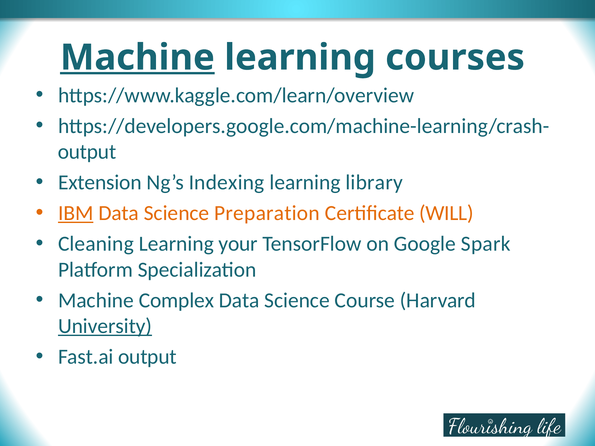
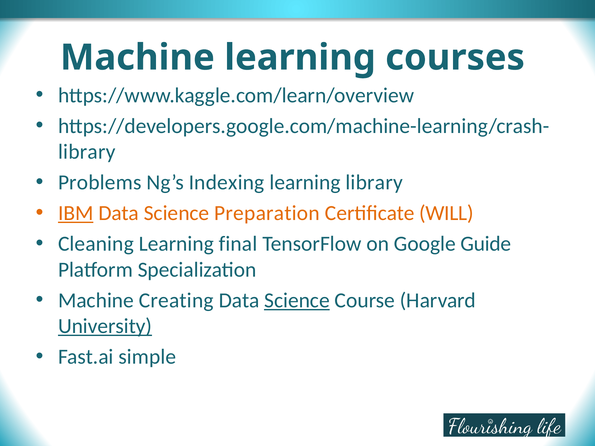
Machine at (137, 58) underline: present -> none
output at (87, 152): output -> library
Extension: Extension -> Problems
your: your -> final
Spark: Spark -> Guide
Complex: Complex -> Creating
Science at (297, 301) underline: none -> present
Fast.ai output: output -> simple
